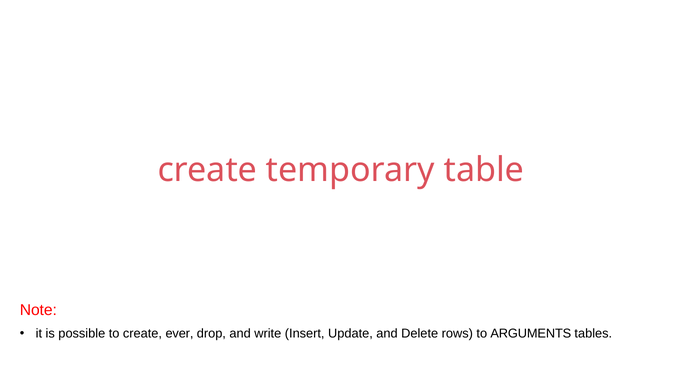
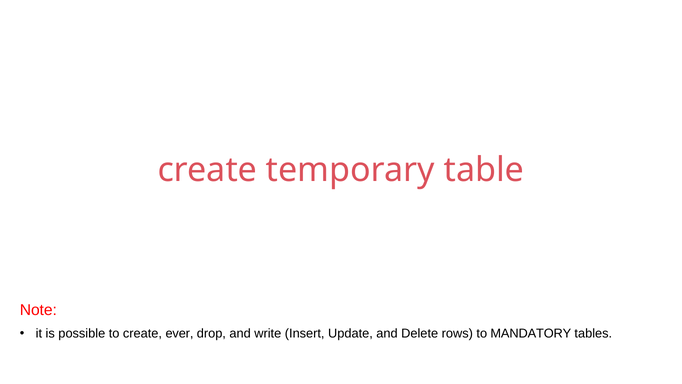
ARGUMENTS: ARGUMENTS -> MANDATORY
